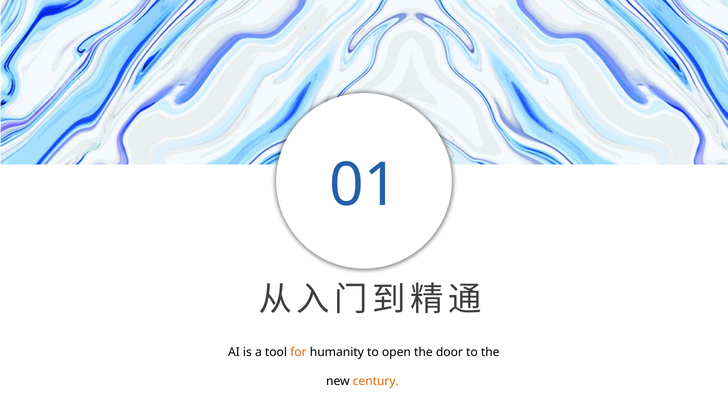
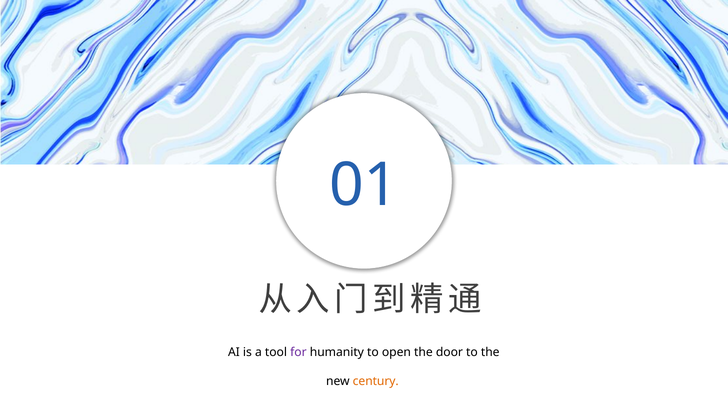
for colour: orange -> purple
